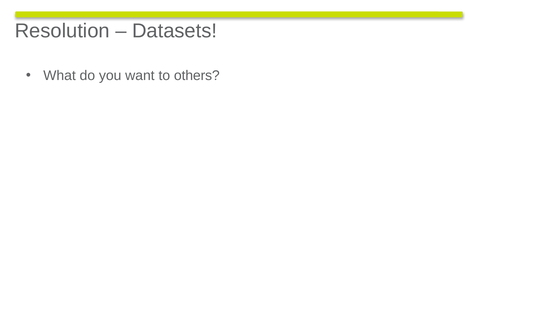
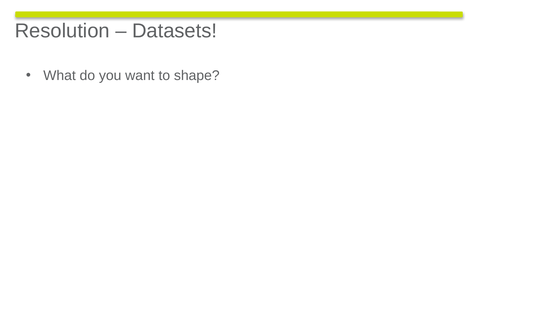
others: others -> shape
